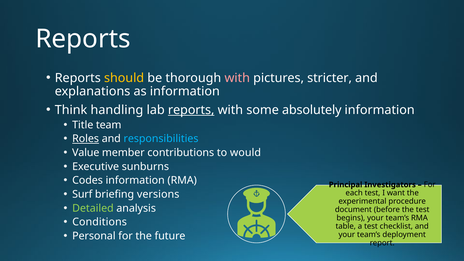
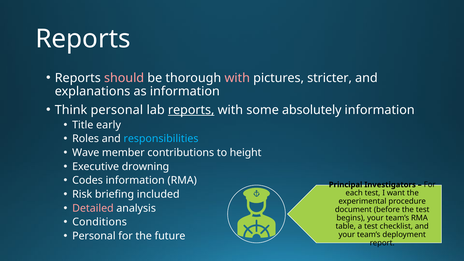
should colour: yellow -> pink
Think handling: handling -> personal
team: team -> early
Roles underline: present -> none
Value: Value -> Wave
would: would -> height
sunburns: sunburns -> drowning
Surf: Surf -> Risk
versions: versions -> included
Detailed colour: light green -> pink
